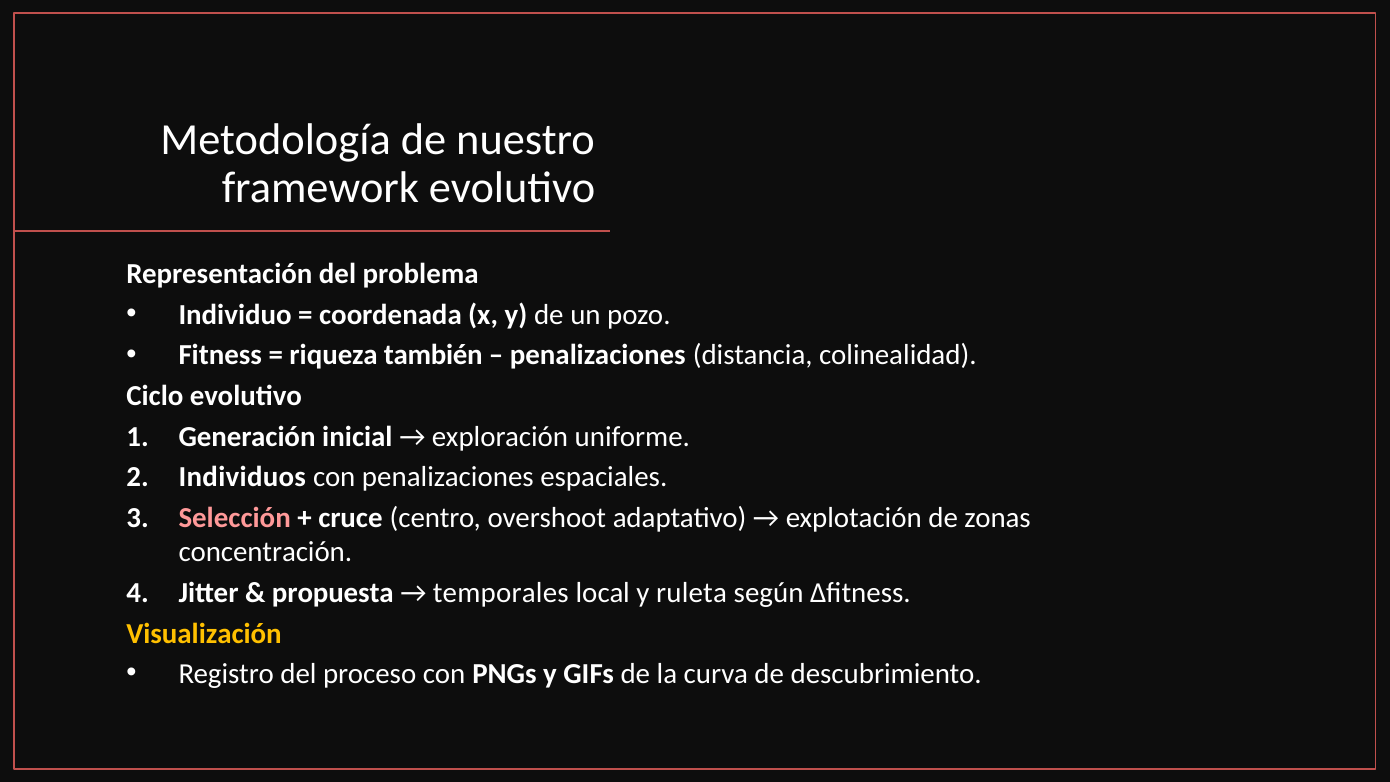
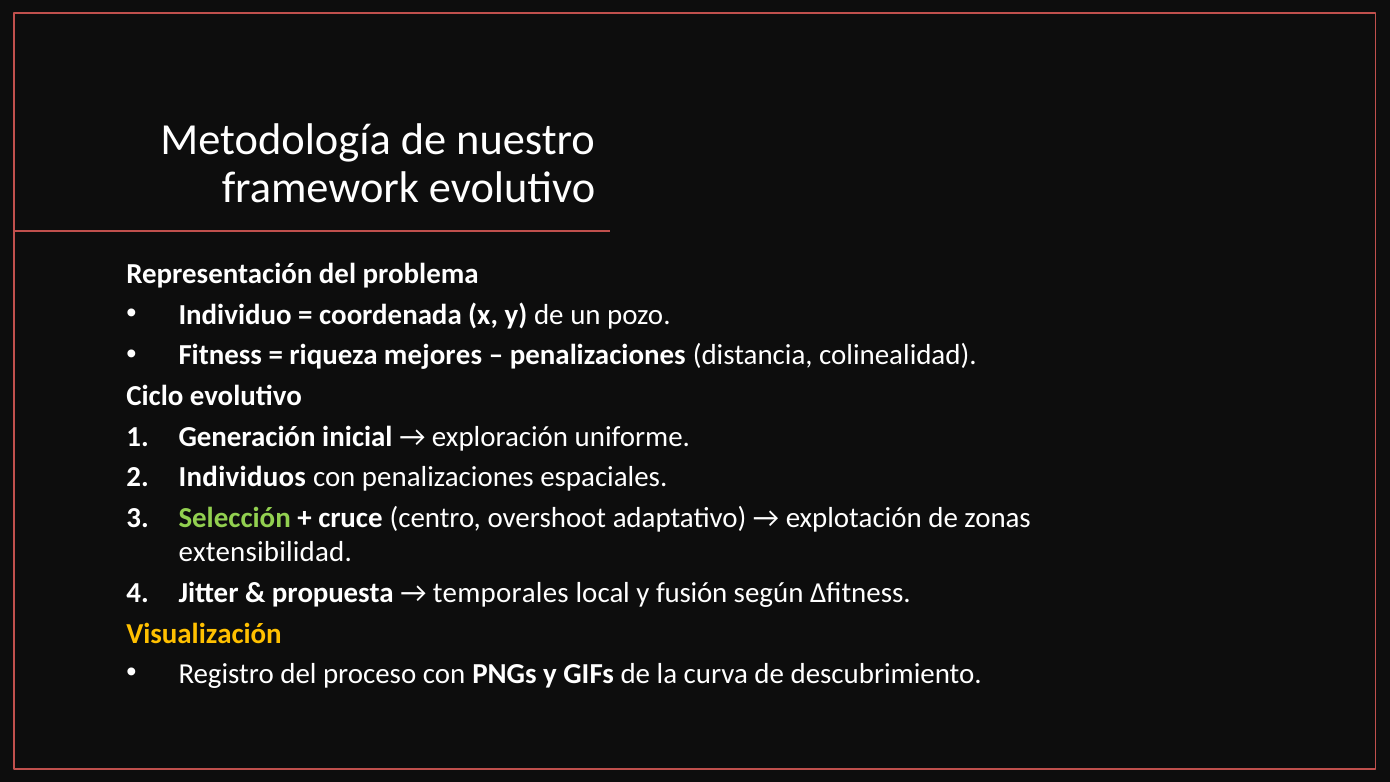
también: también -> mejores
Selección colour: pink -> light green
concentración: concentración -> extensibilidad
ruleta: ruleta -> fusión
